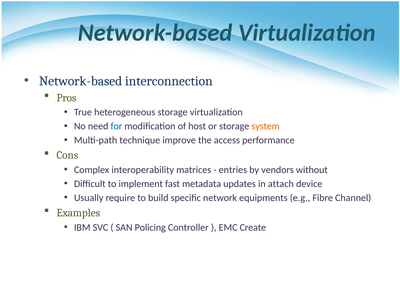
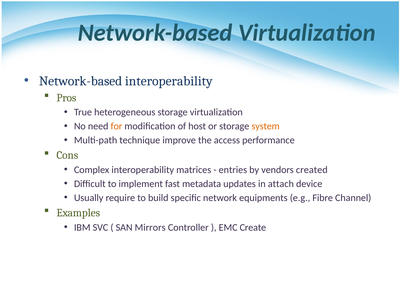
Network-based interconnection: interconnection -> interoperability
for colour: blue -> orange
without: without -> created
Policing: Policing -> Mirrors
